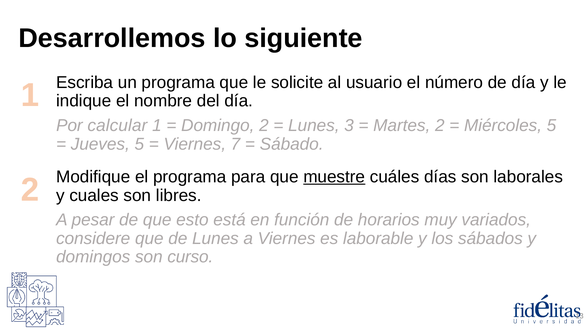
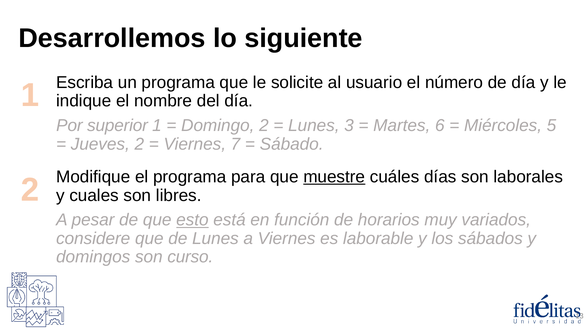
calcular: calcular -> superior
Martes 2: 2 -> 6
Jueves 5: 5 -> 2
esto underline: none -> present
